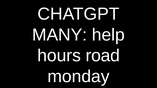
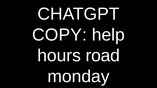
MANY: MANY -> COPY
